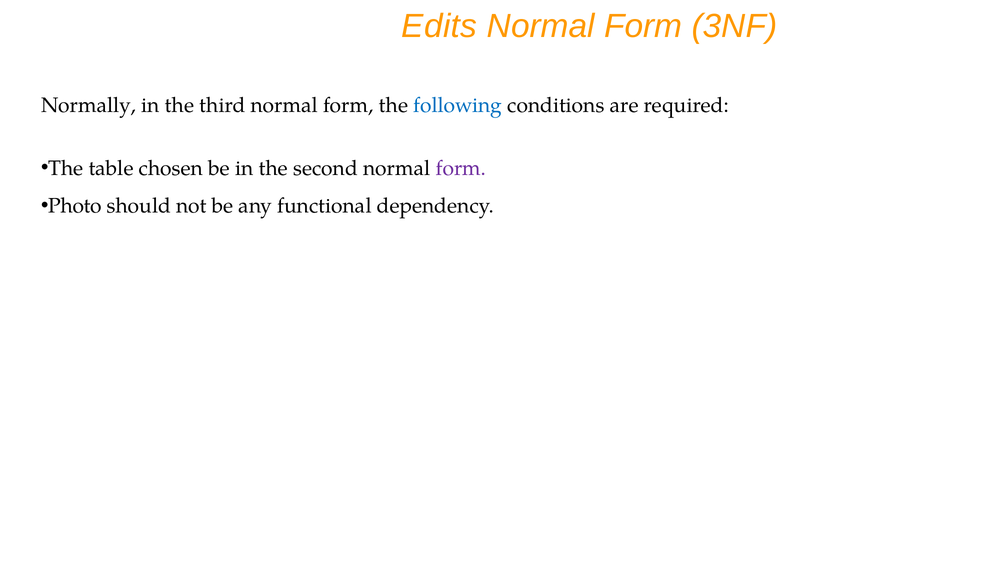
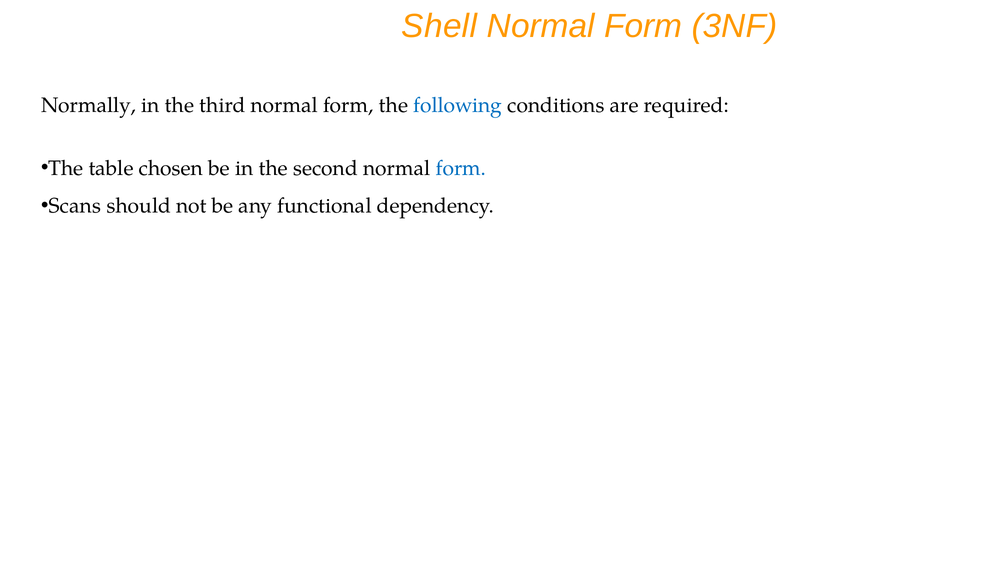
Edits: Edits -> Shell
form at (461, 168) colour: purple -> blue
Photo: Photo -> Scans
